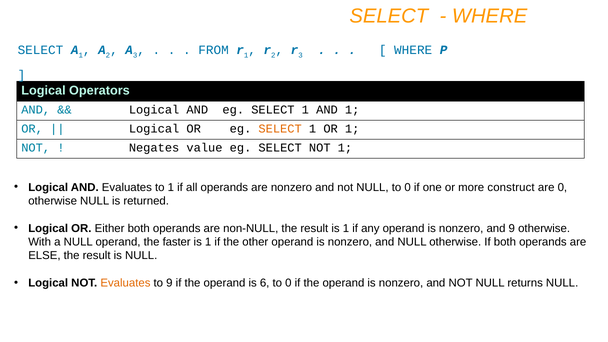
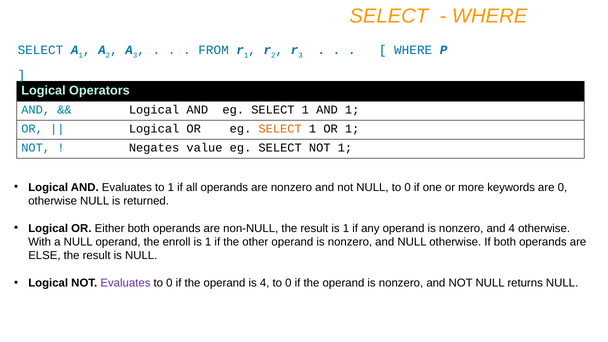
construct: construct -> keywords
and 9: 9 -> 4
faster: faster -> enroll
Evaluates at (125, 283) colour: orange -> purple
9 at (169, 283): 9 -> 0
is 6: 6 -> 4
